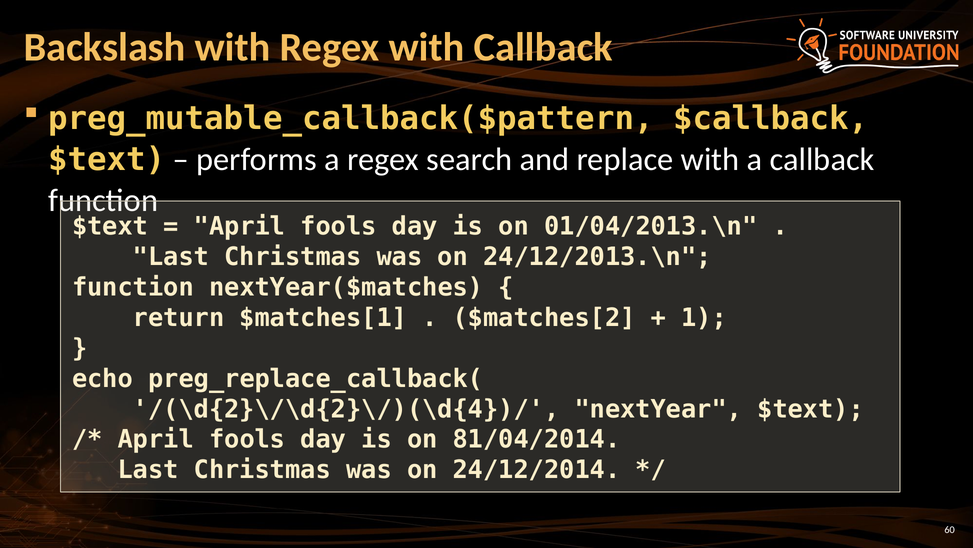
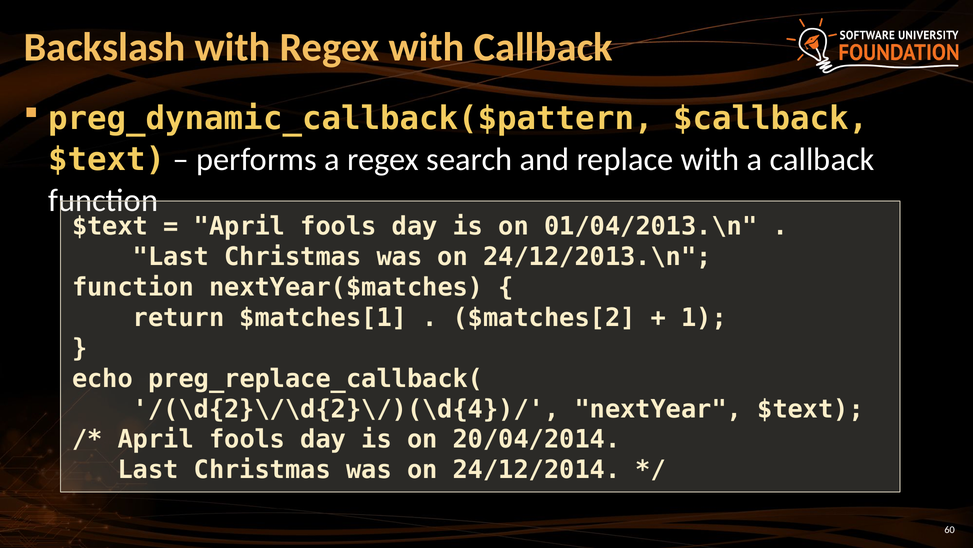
preg_mutable_callback($pattern: preg_mutable_callback($pattern -> preg_dynamic_callback($pattern
81/04/2014: 81/04/2014 -> 20/04/2014
